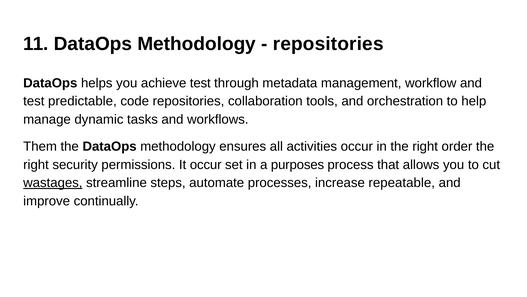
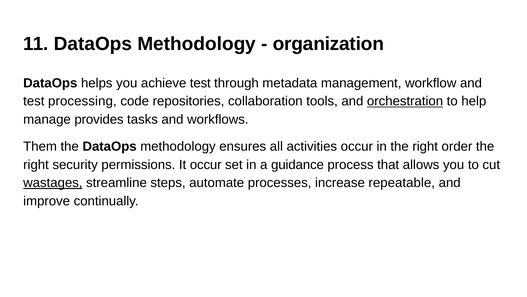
repositories at (328, 44): repositories -> organization
predictable: predictable -> processing
orchestration underline: none -> present
dynamic: dynamic -> provides
purposes: purposes -> guidance
